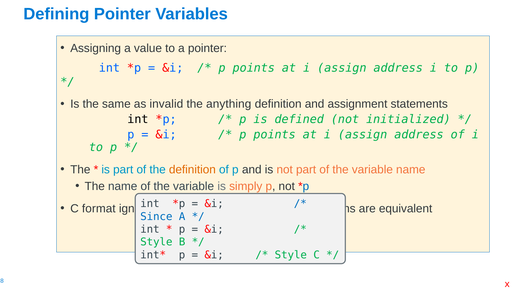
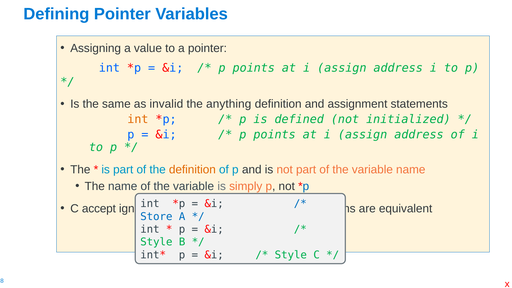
int at (138, 119) colour: black -> orange
format: format -> accept
Since: Since -> Store
